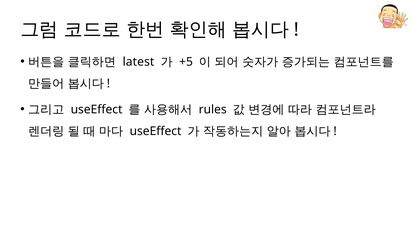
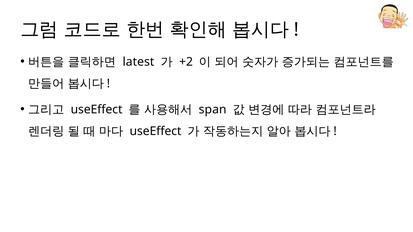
+5: +5 -> +2
rules: rules -> span
